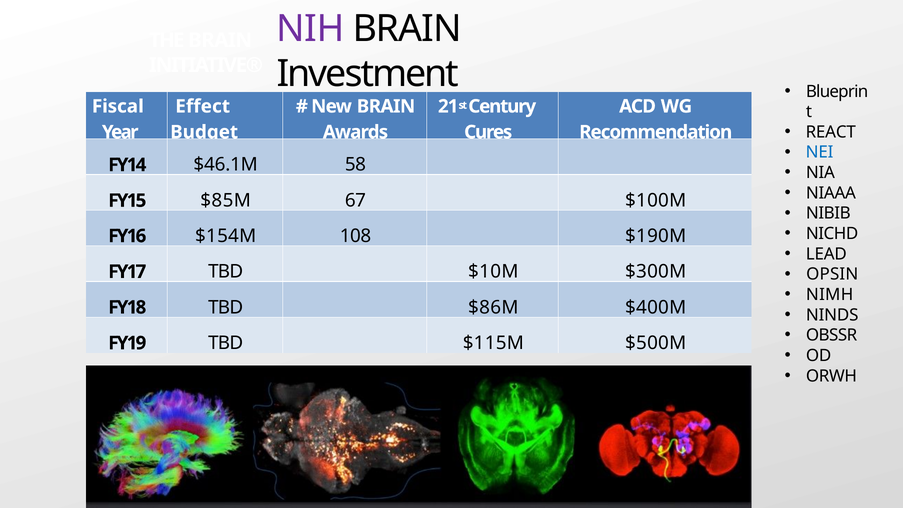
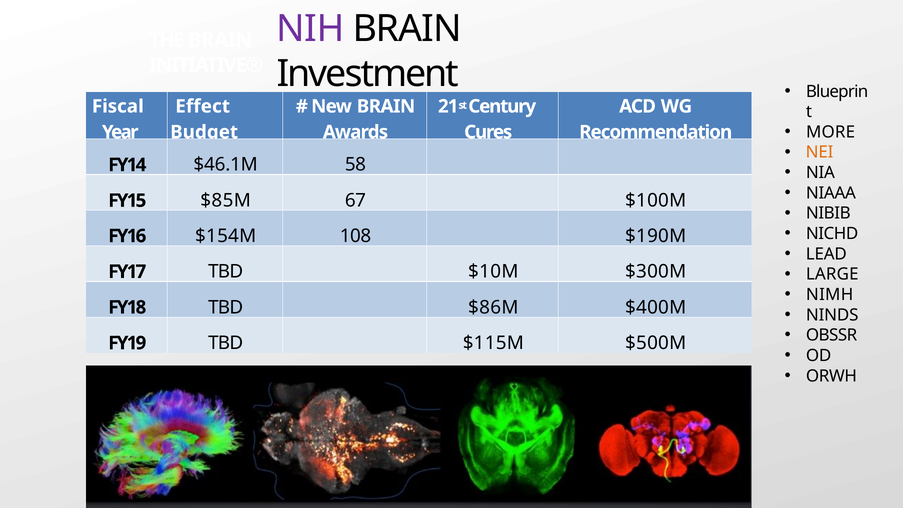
REACT: REACT -> MORE
NEI colour: blue -> orange
OPSIN: OPSIN -> LARGE
